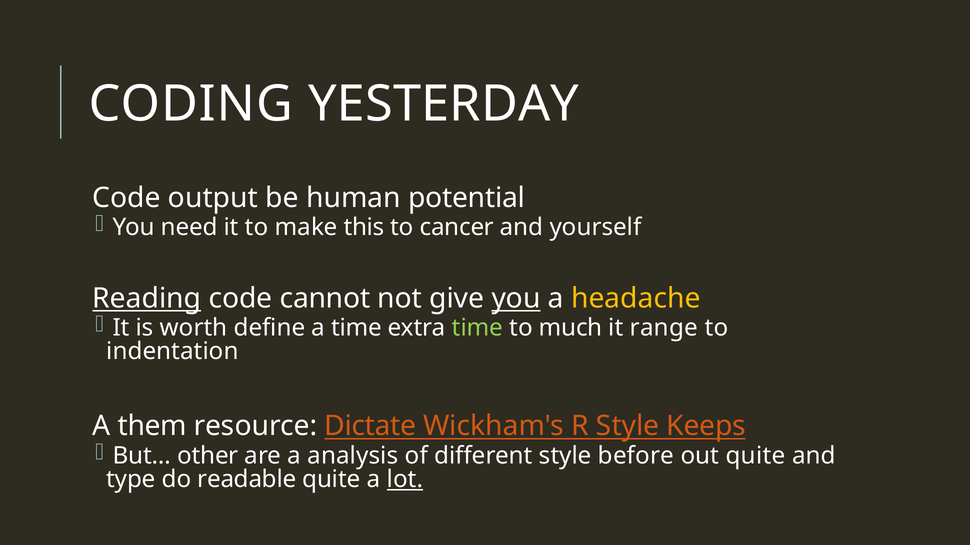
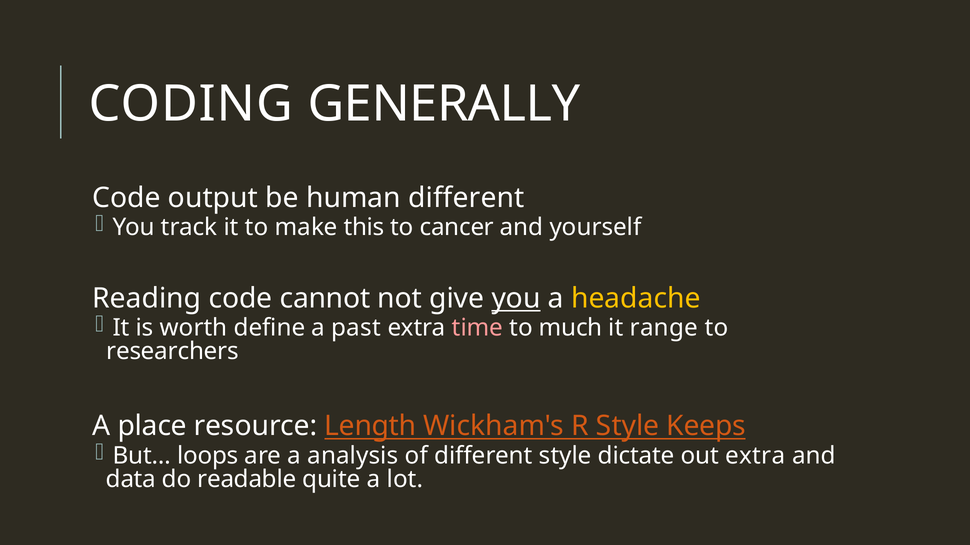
YESTERDAY: YESTERDAY -> GENERALLY
human potential: potential -> different
need: need -> track
Reading underline: present -> none
a time: time -> past
time at (477, 328) colour: light green -> pink
indentation: indentation -> researchers
them: them -> place
Dictate: Dictate -> Length
other: other -> loops
before: before -> dictate
out quite: quite -> extra
type: type -> data
lot underline: present -> none
